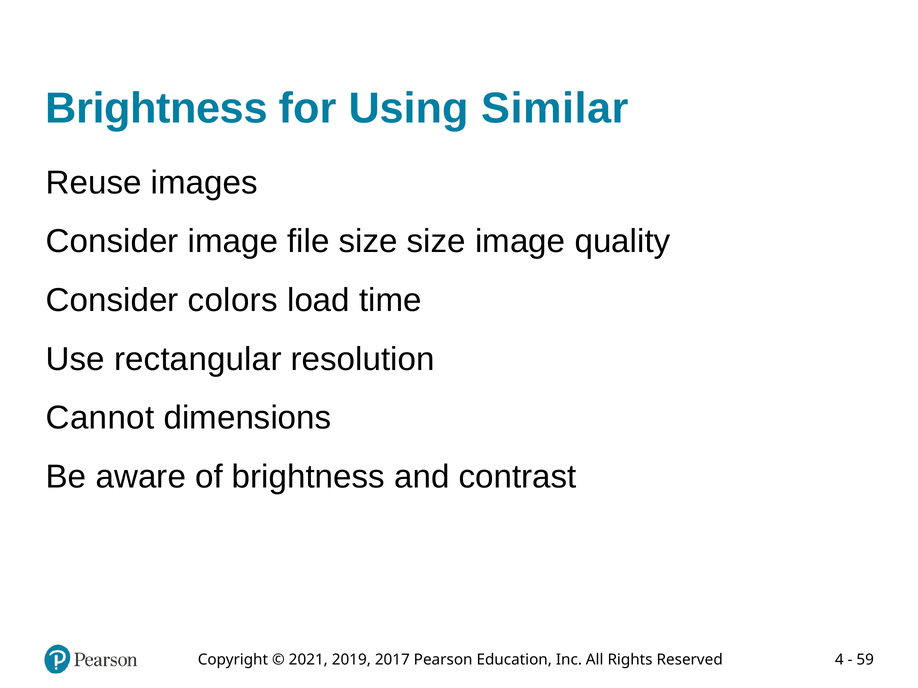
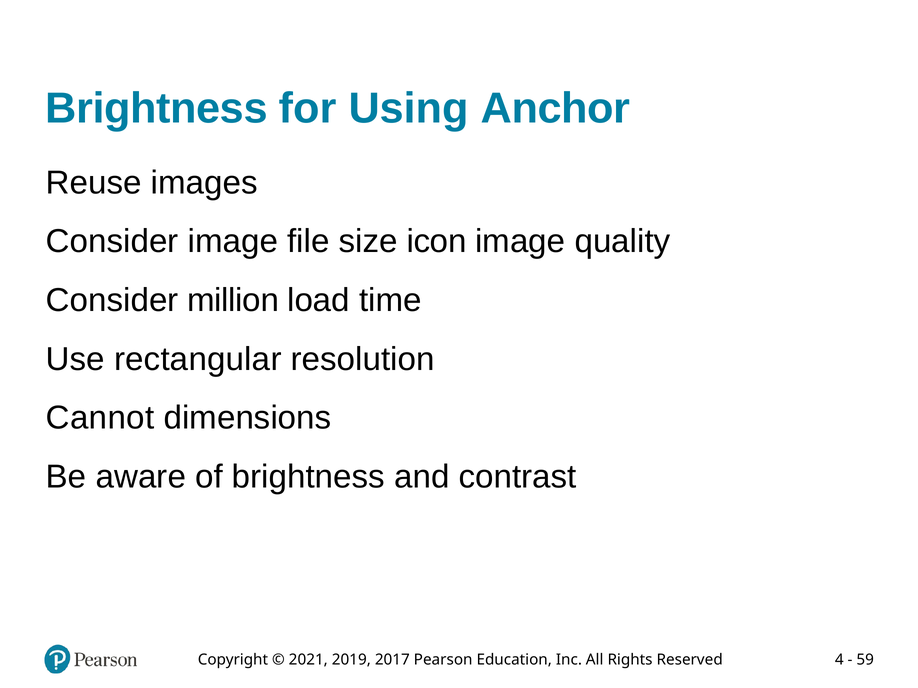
Similar: Similar -> Anchor
size size: size -> icon
colors: colors -> million
